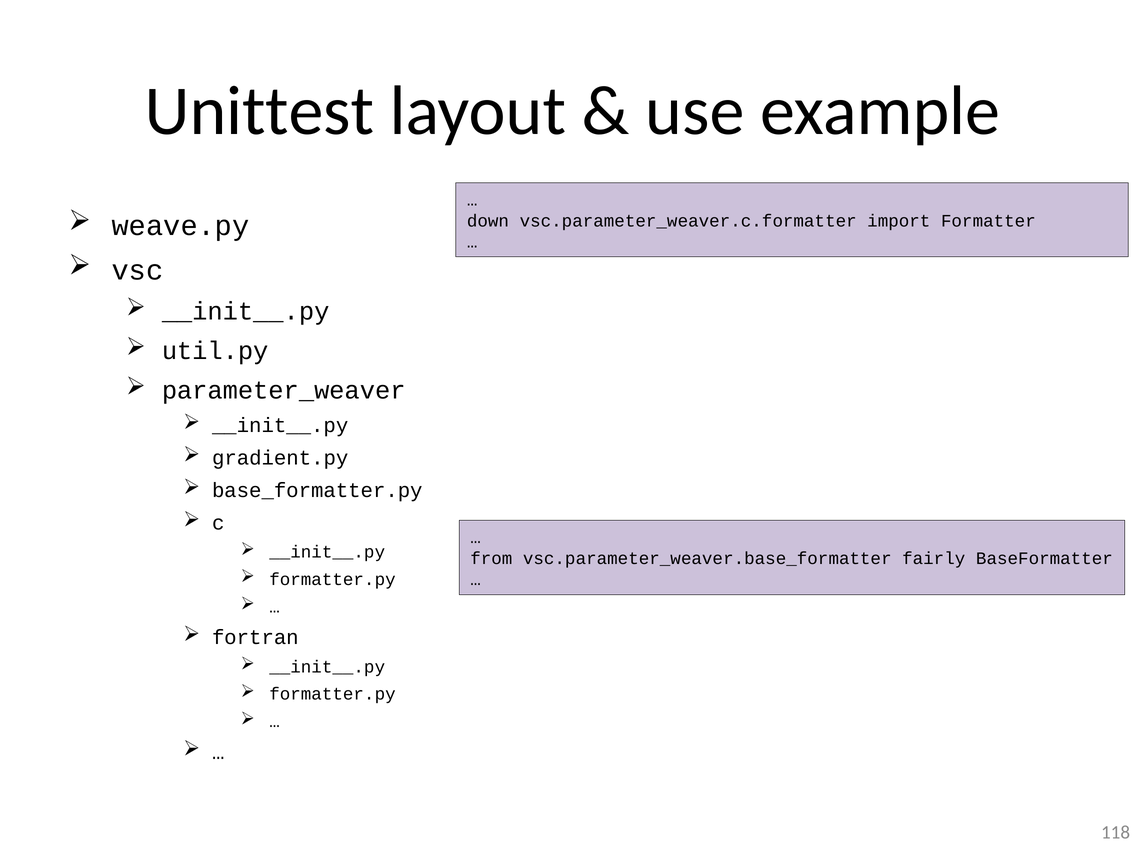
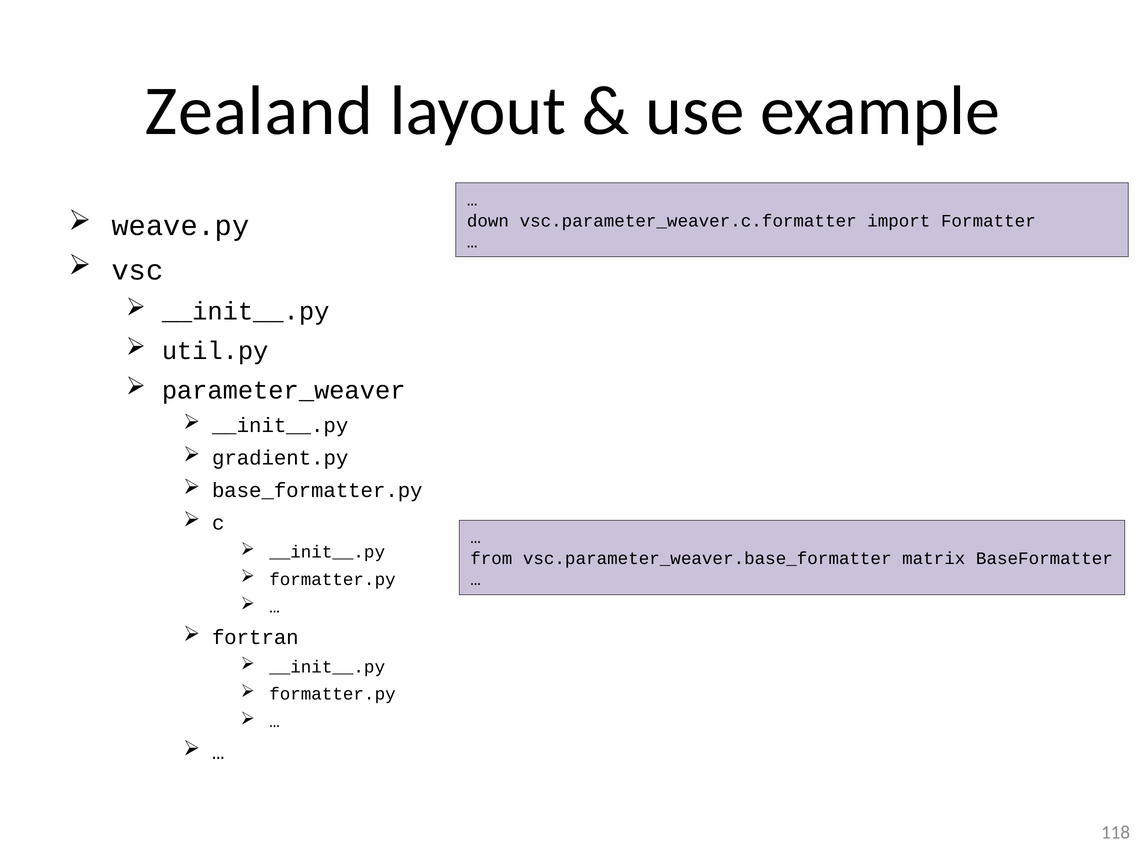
Unittest: Unittest -> Zealand
fairly: fairly -> matrix
